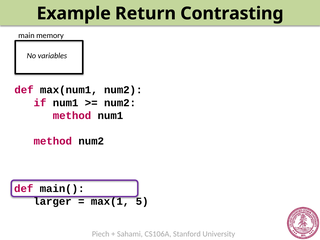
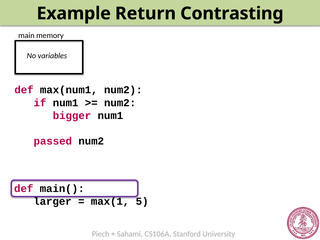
method at (72, 116): method -> bigger
method at (53, 141): method -> passed
